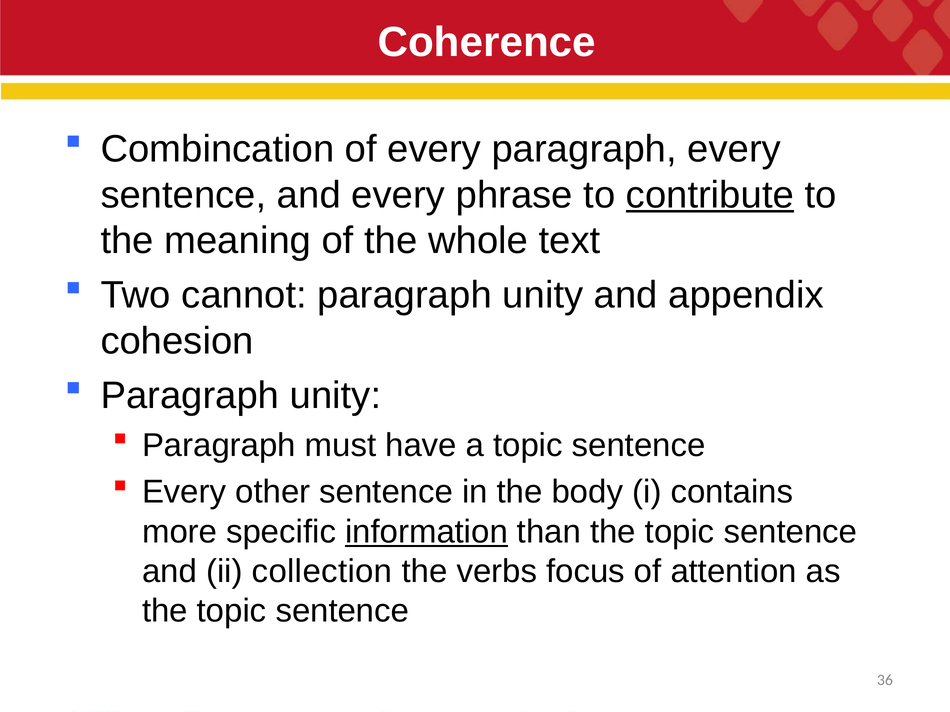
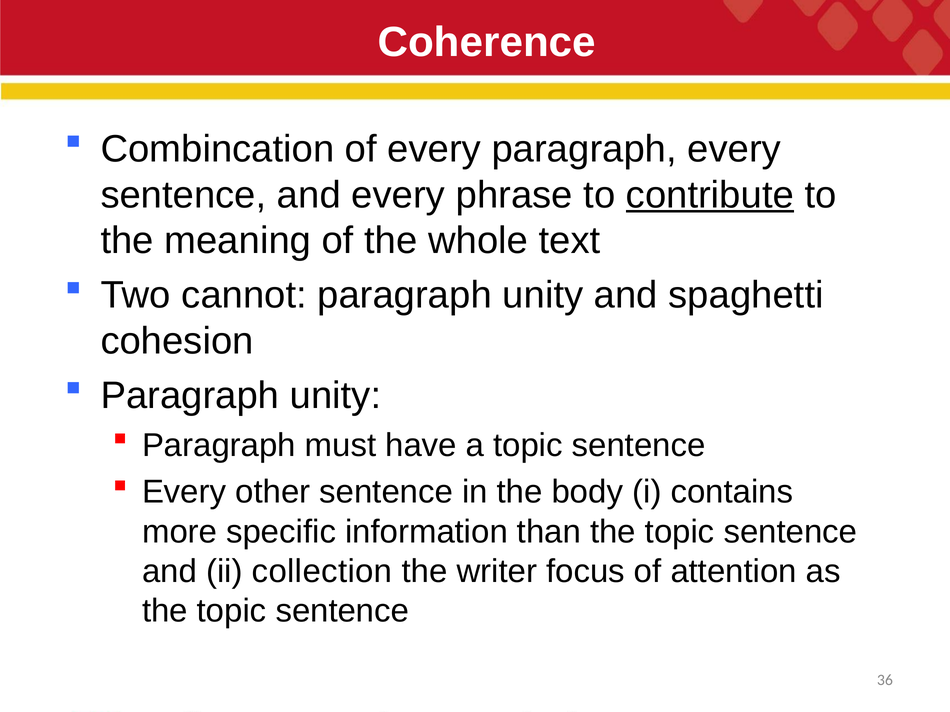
appendix: appendix -> spaghetti
information underline: present -> none
verbs: verbs -> writer
